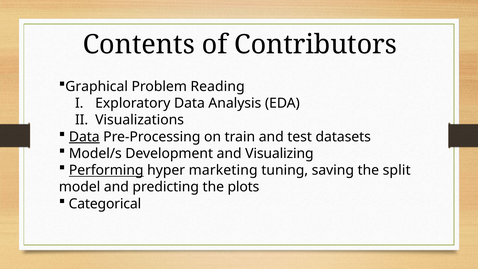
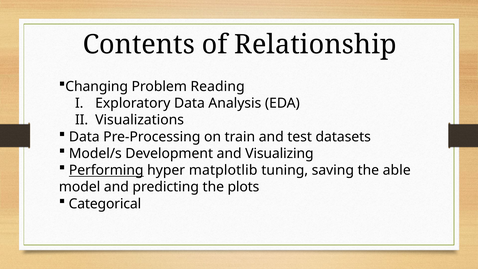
Contributors: Contributors -> Relationship
Graphical: Graphical -> Changing
Data at (84, 137) underline: present -> none
marketing: marketing -> matplotlib
split: split -> able
